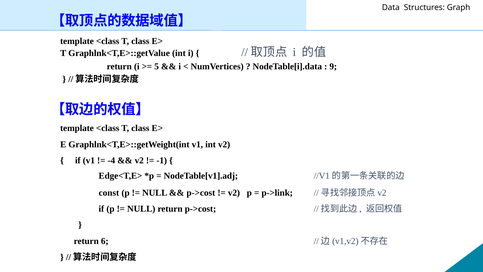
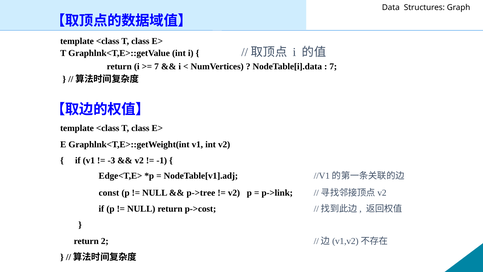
5 at (157, 66): 5 -> 7
9 at (333, 66): 9 -> 7
-4: -4 -> -3
p->cost at (201, 192): p->cost -> p->tree
6: 6 -> 2
